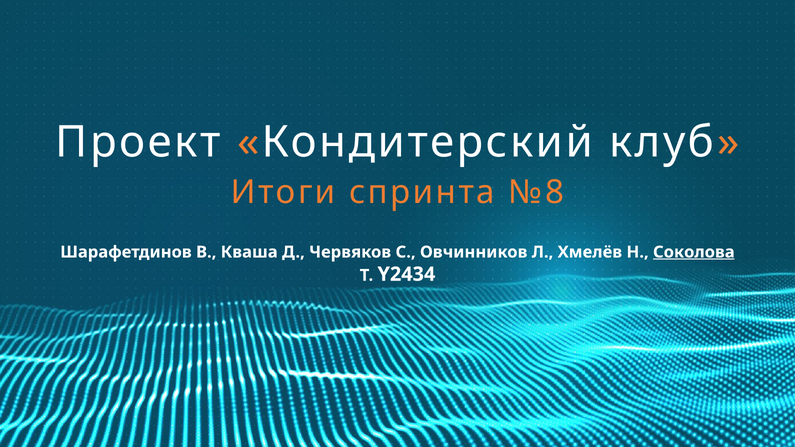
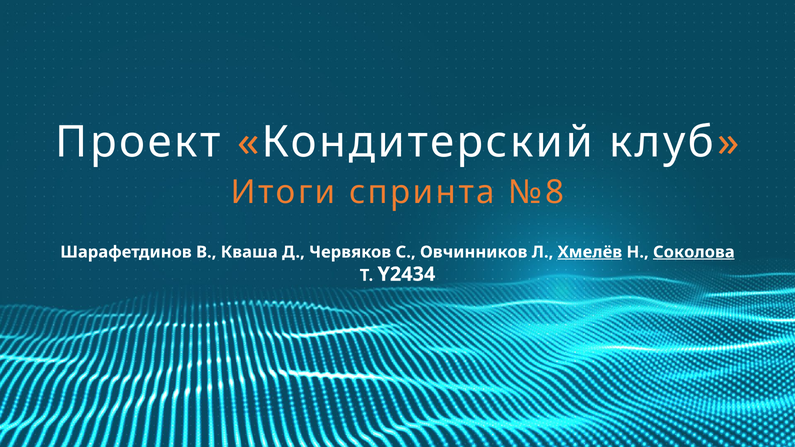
Хмелёв underline: none -> present
